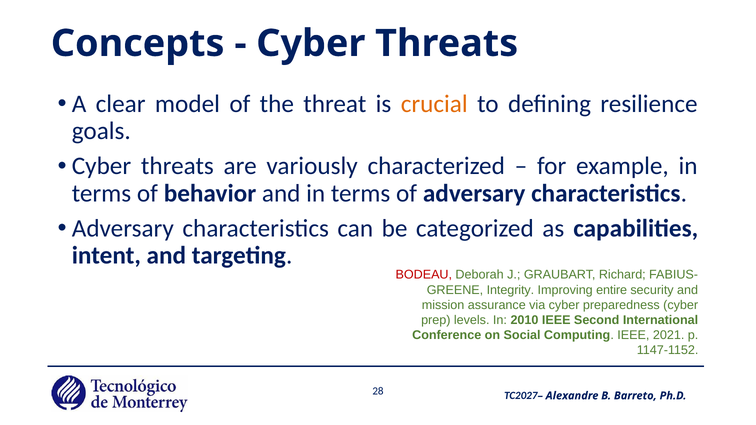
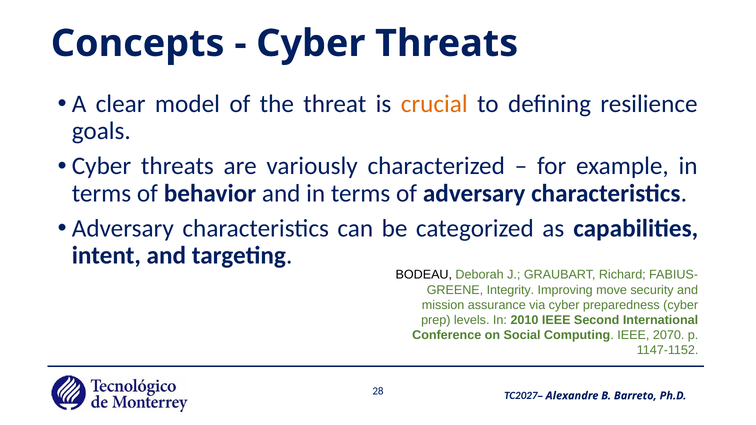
BODEAU colour: red -> black
entire: entire -> move
2021: 2021 -> 2070
